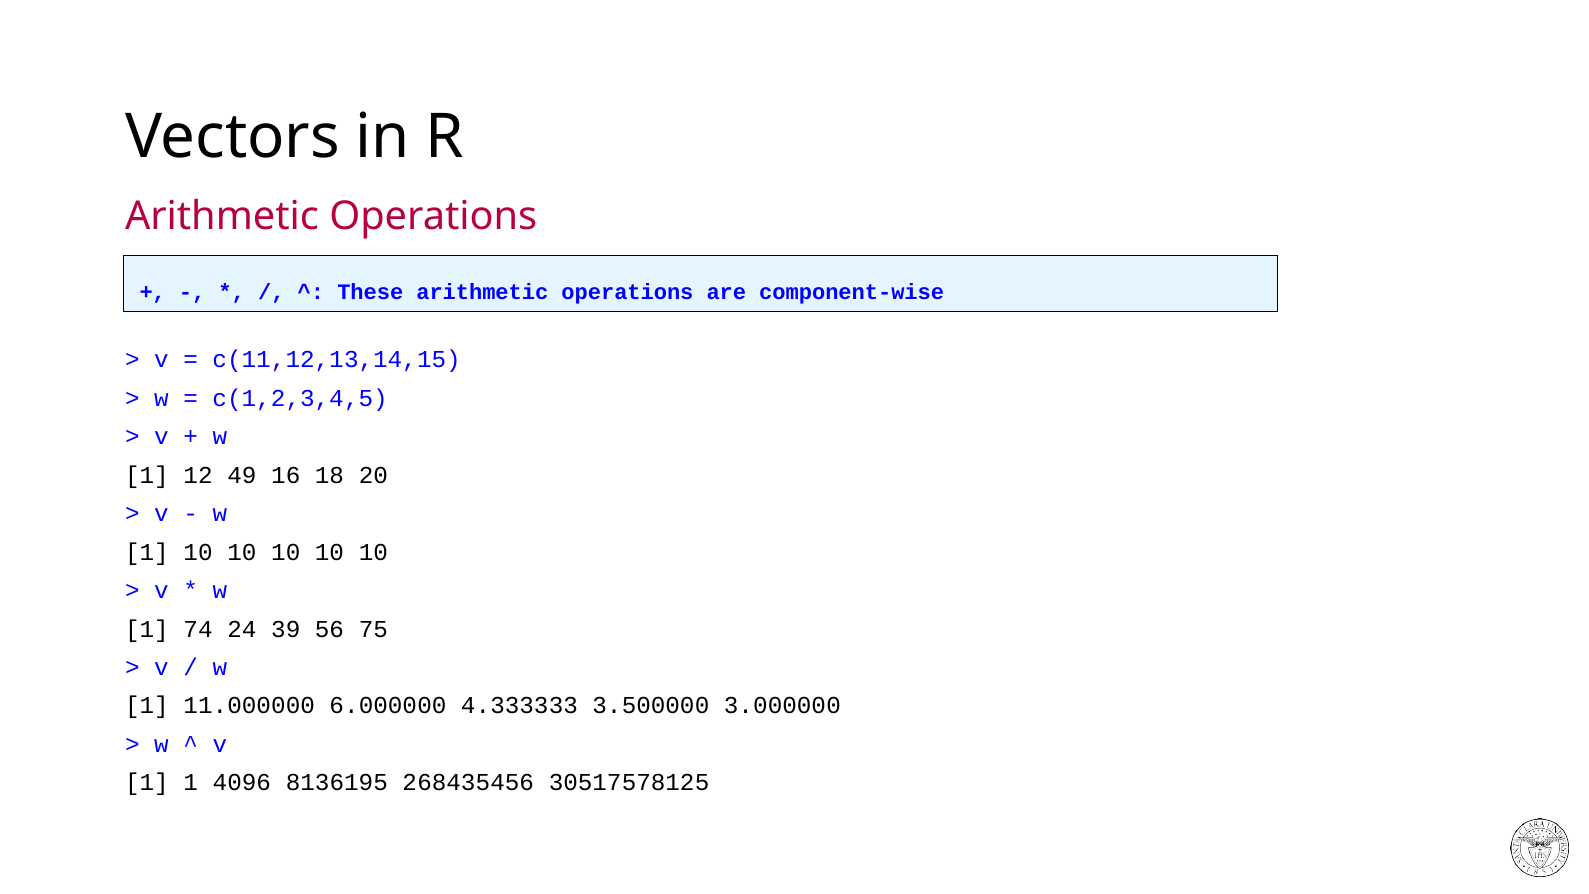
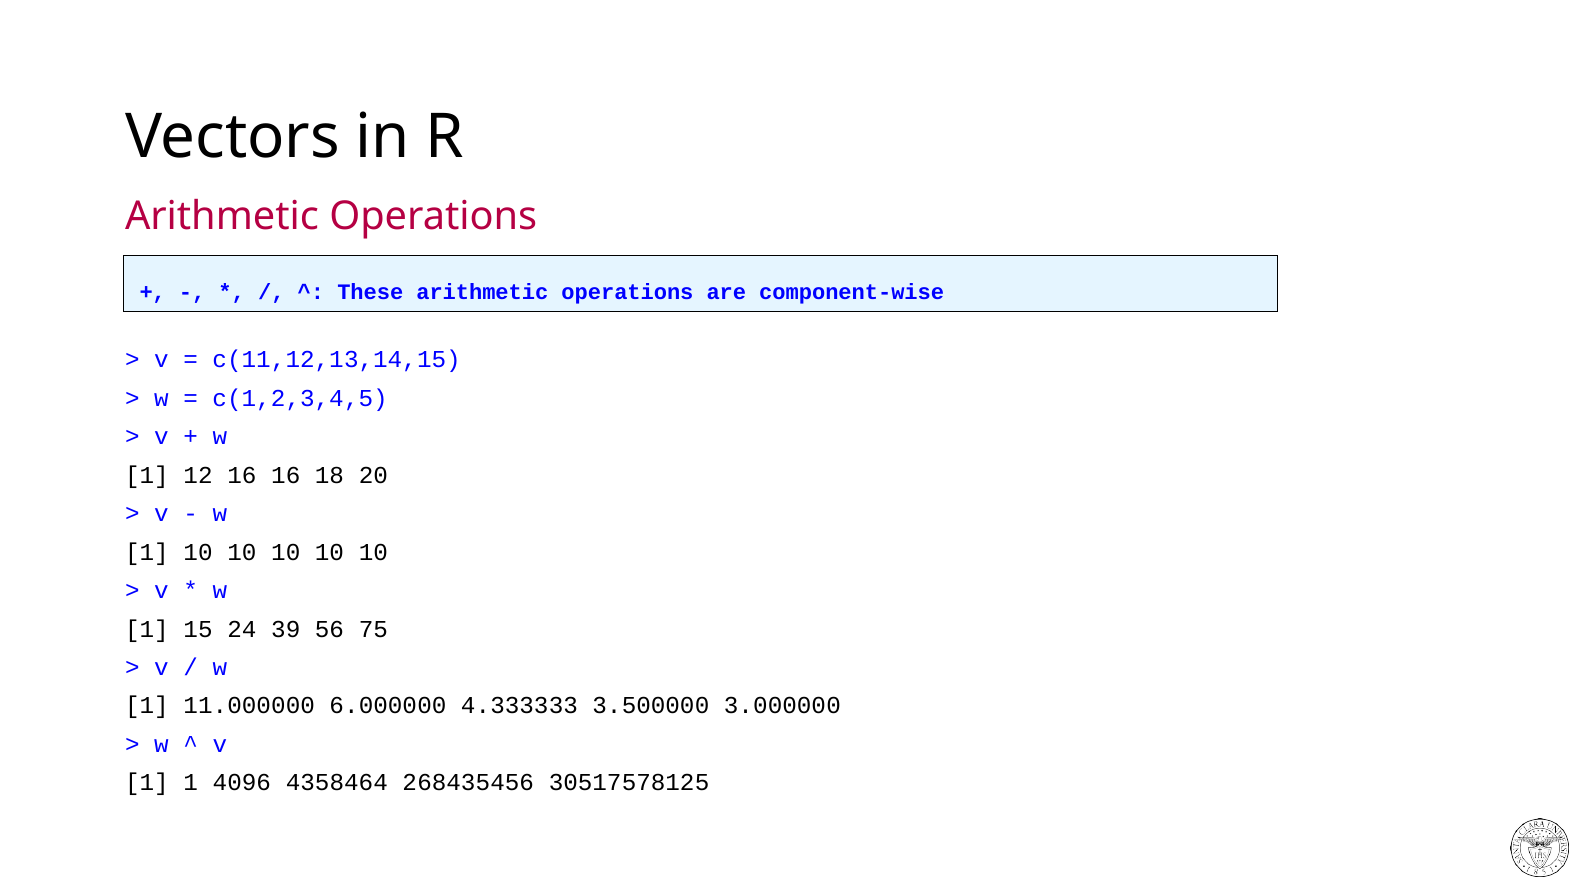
12 49: 49 -> 16
74: 74 -> 15
8136195: 8136195 -> 4358464
